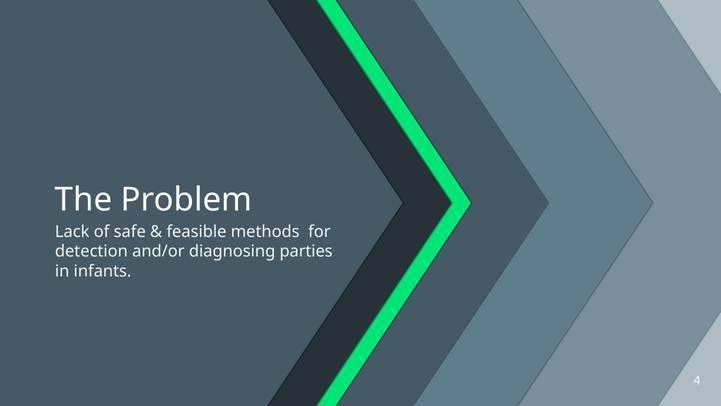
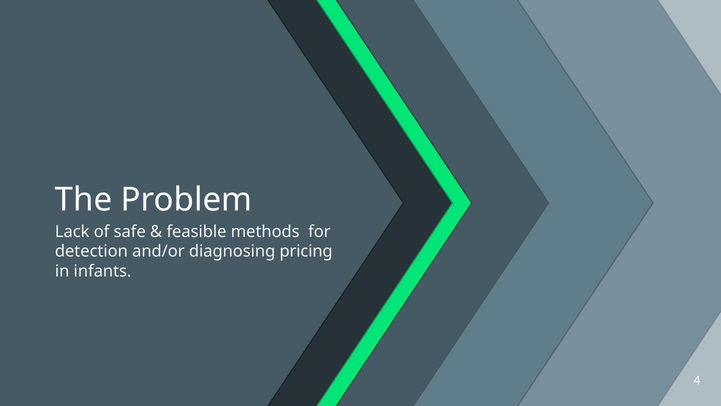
parties: parties -> pricing
